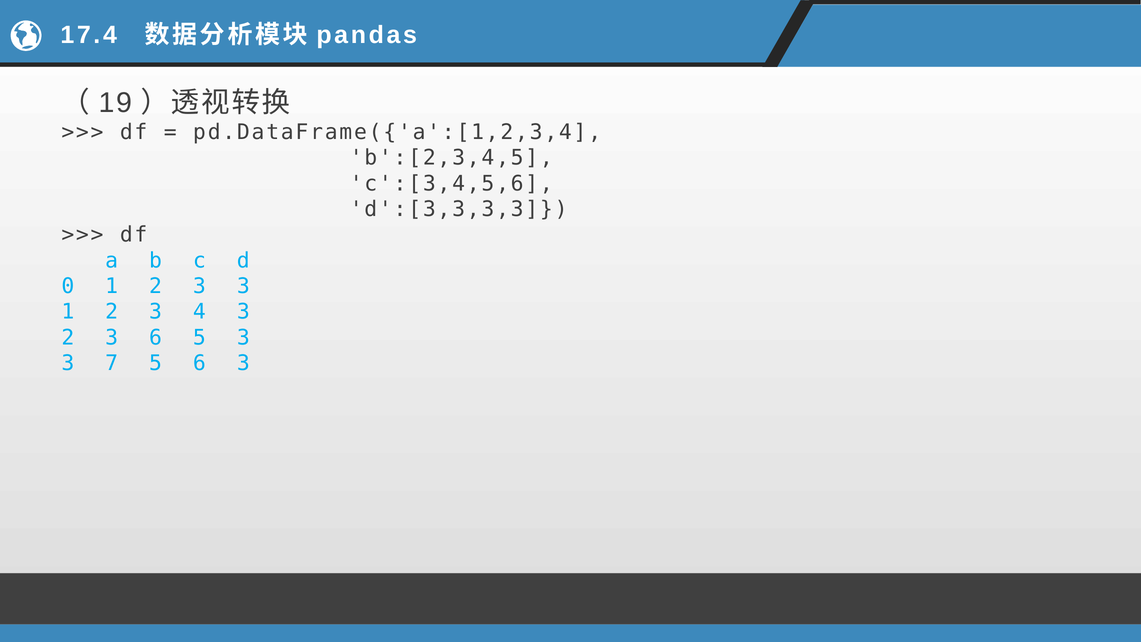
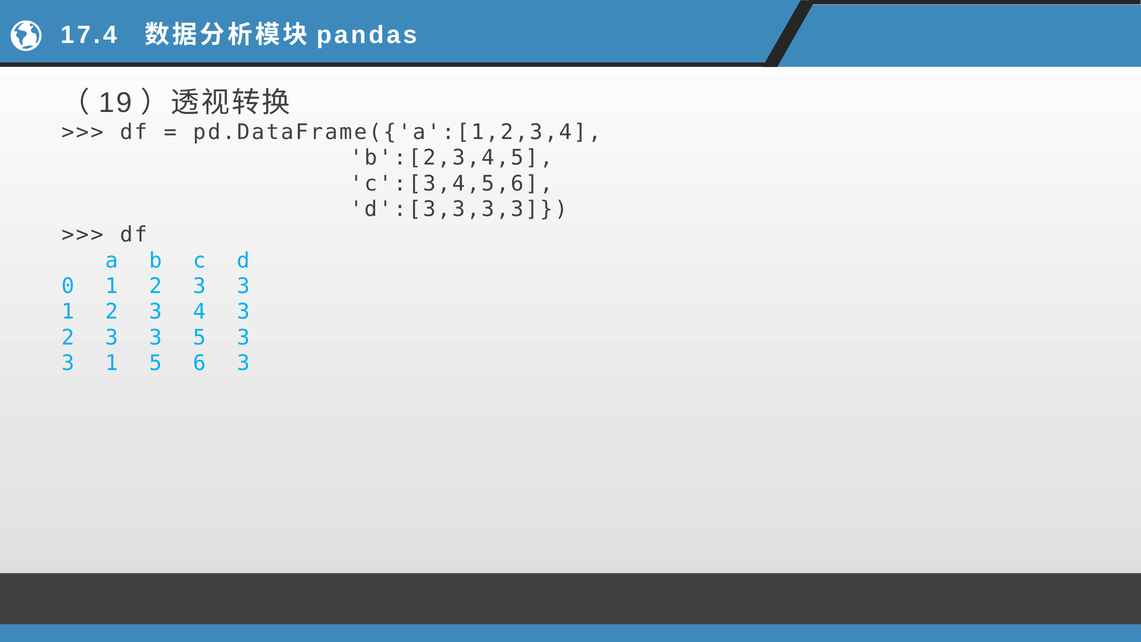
6 at (156, 337): 6 -> 3
7 at (112, 363): 7 -> 1
